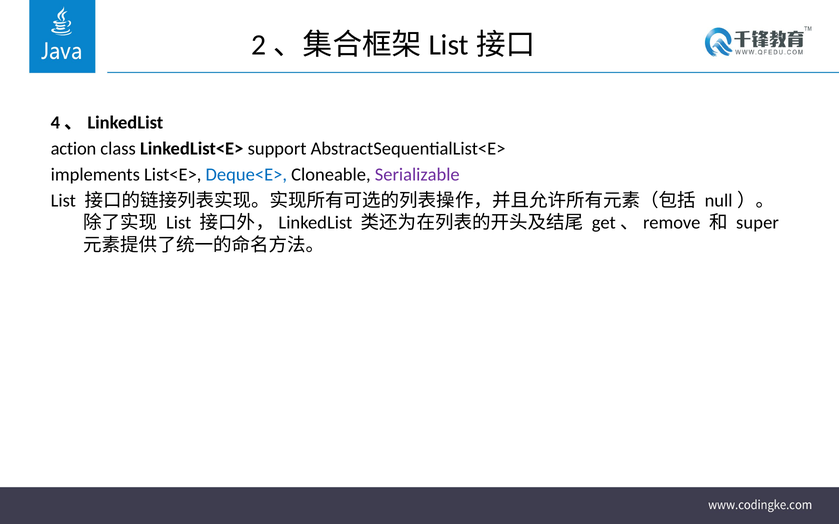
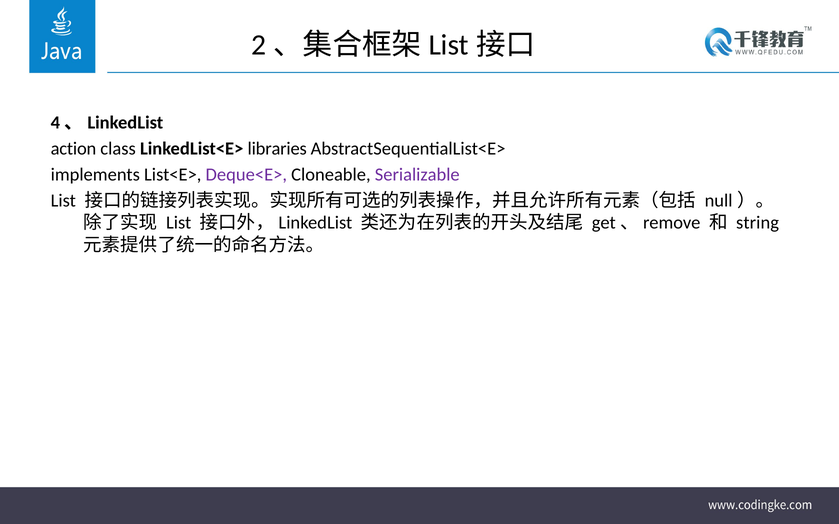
support: support -> libraries
Deque<E> colour: blue -> purple
super: super -> string
